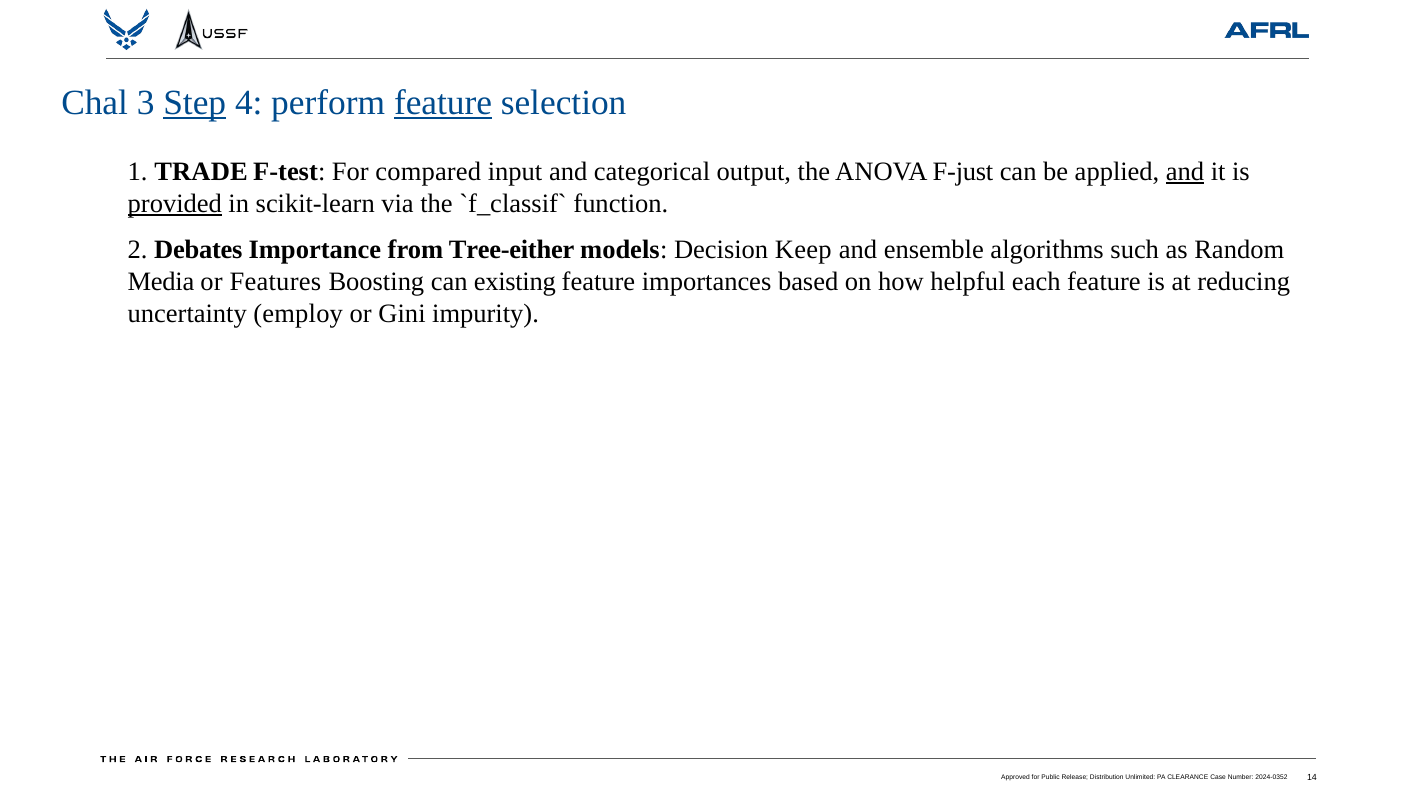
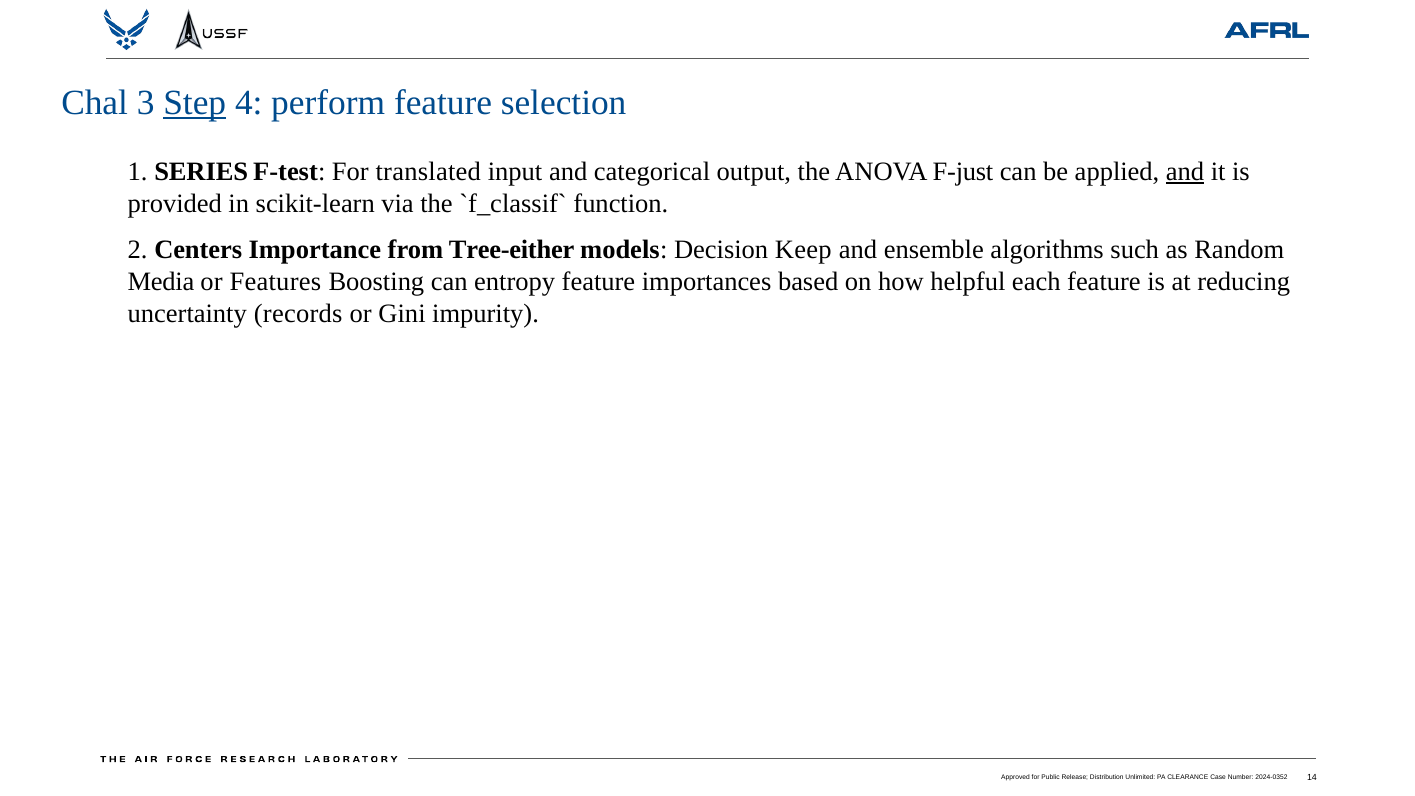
feature at (443, 103) underline: present -> none
TRADE: TRADE -> SERIES
compared: compared -> translated
provided underline: present -> none
Debates: Debates -> Centers
existing: existing -> entropy
employ: employ -> records
